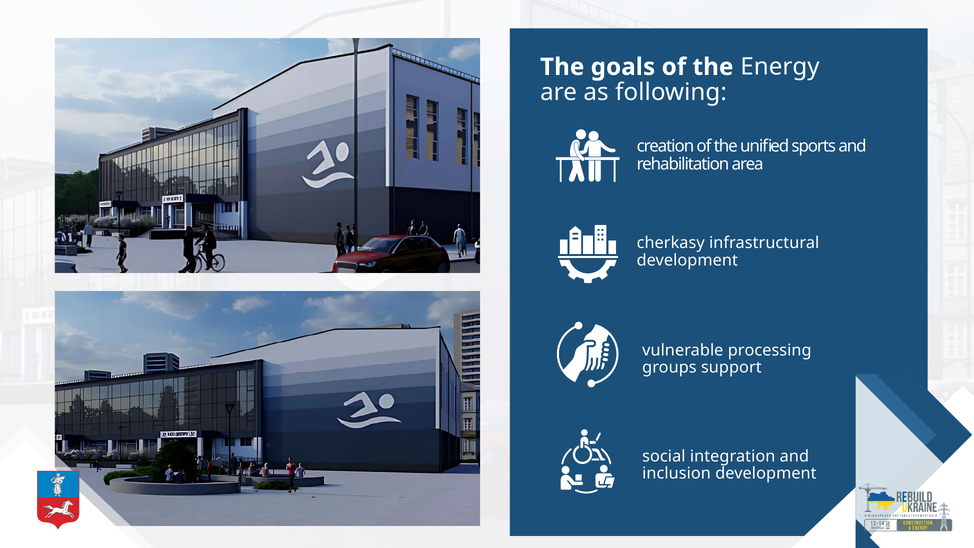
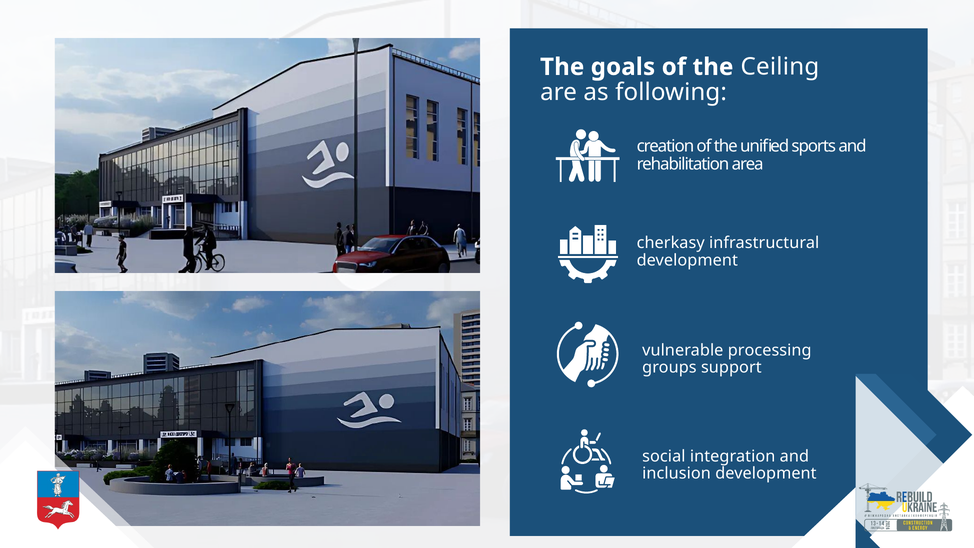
Energy: Energy -> Ceiling
